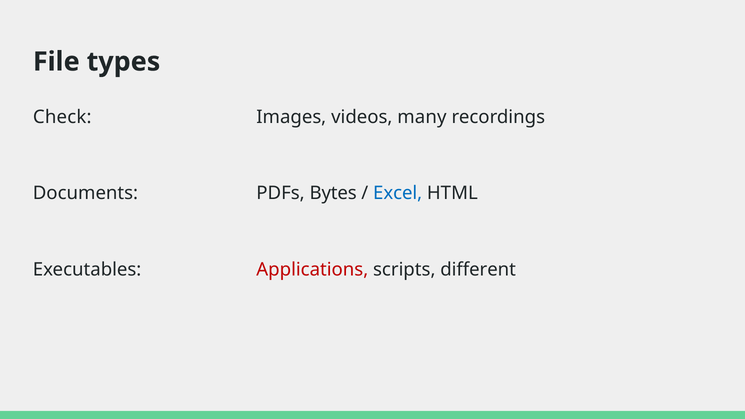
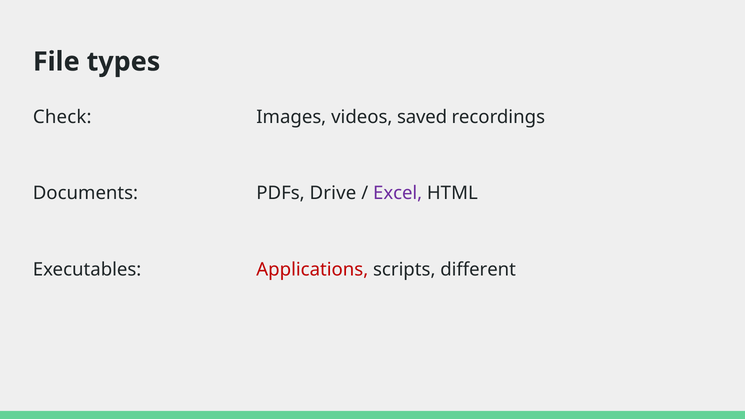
many: many -> saved
Bytes: Bytes -> Drive
Excel colour: blue -> purple
